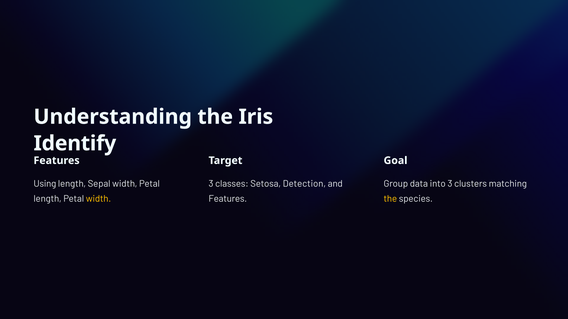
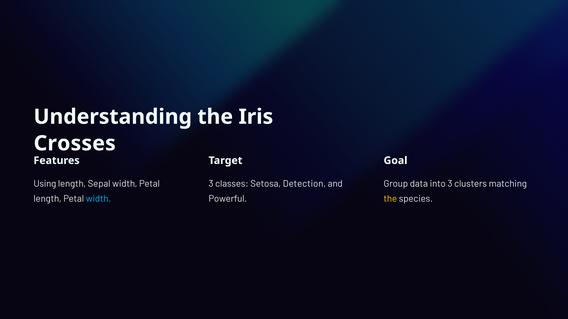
Identify: Identify -> Crosses
width at (98, 199) colour: yellow -> light blue
Features at (228, 199): Features -> Powerful
